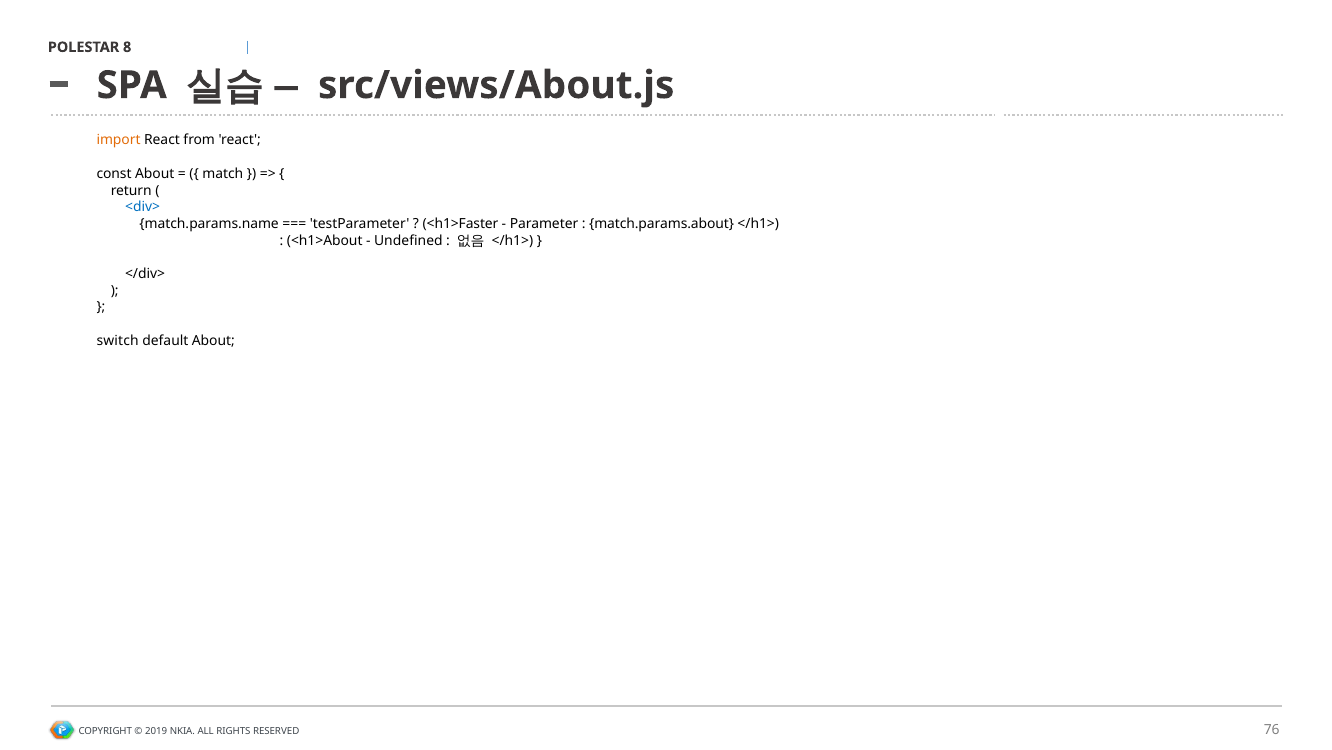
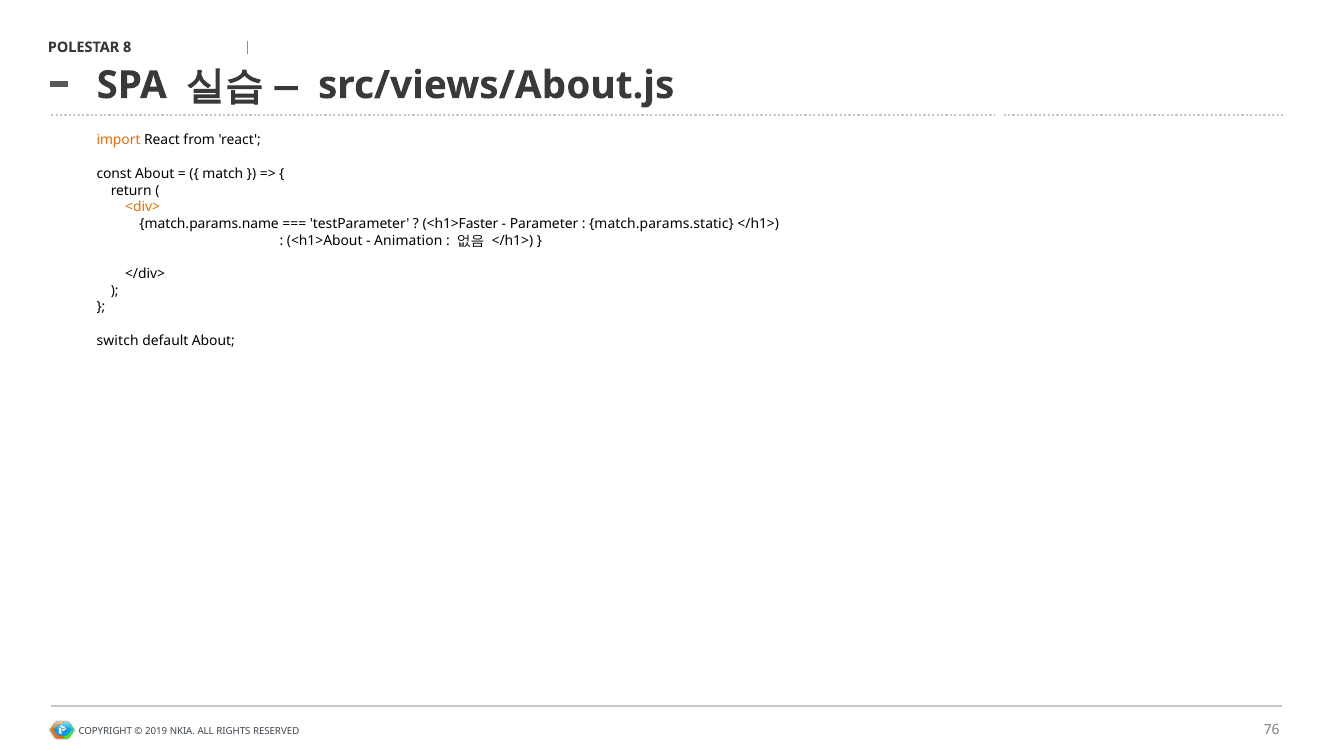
<div> colour: blue -> orange
match.params.about: match.params.about -> match.params.static
Undefined: Undefined -> Animation
